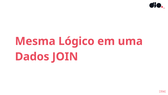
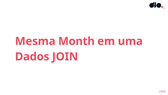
Lógico: Lógico -> Month
